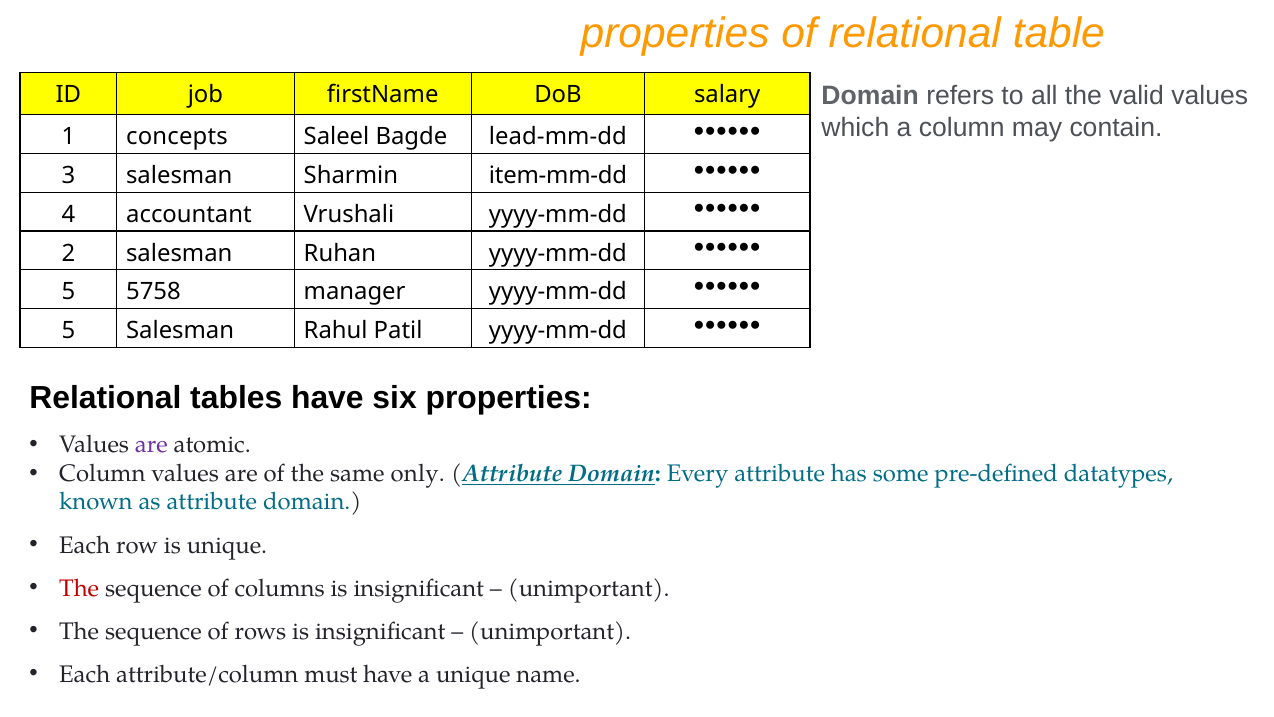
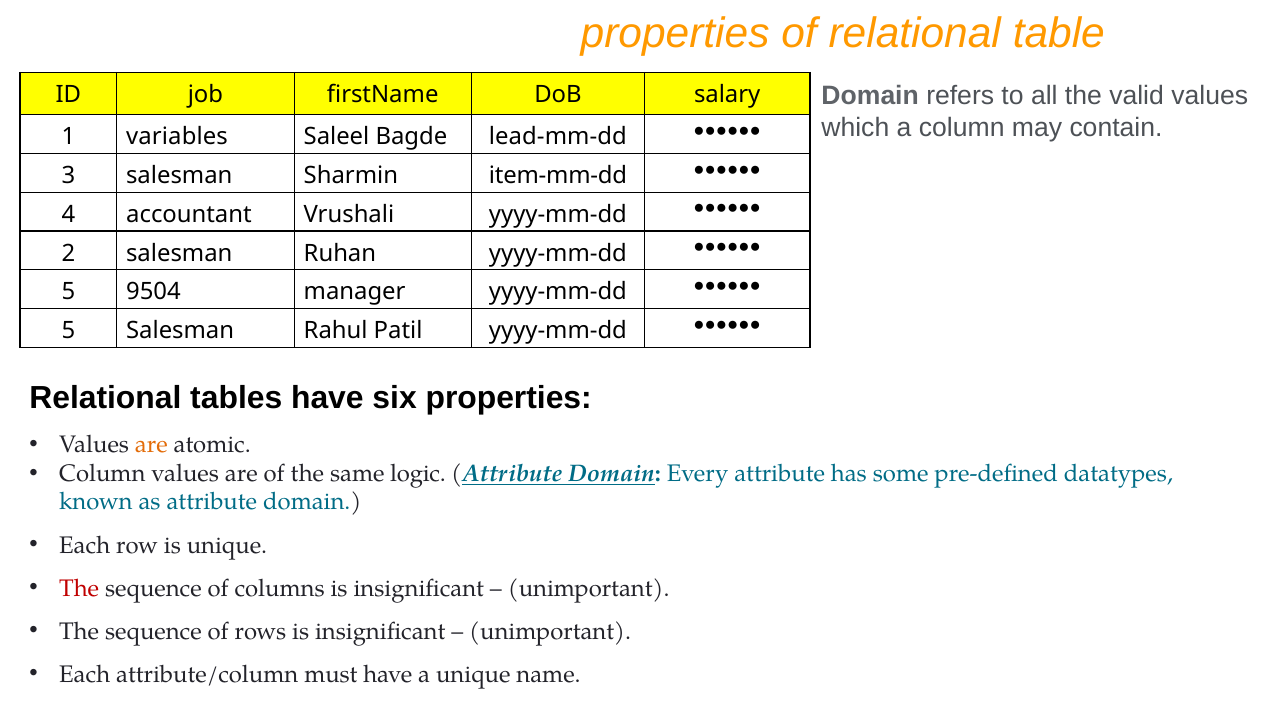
concepts: concepts -> variables
5758: 5758 -> 9504
are at (151, 445) colour: purple -> orange
only: only -> logic
